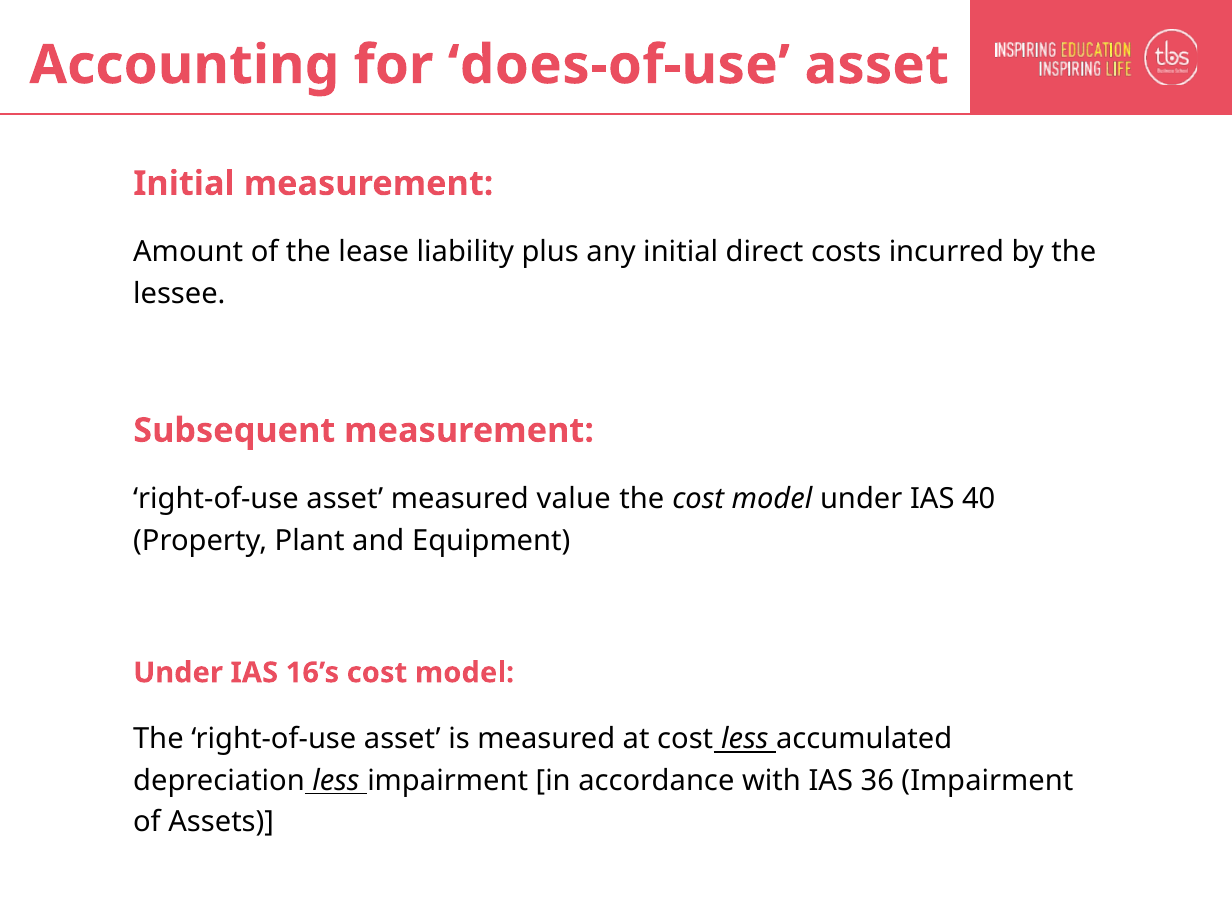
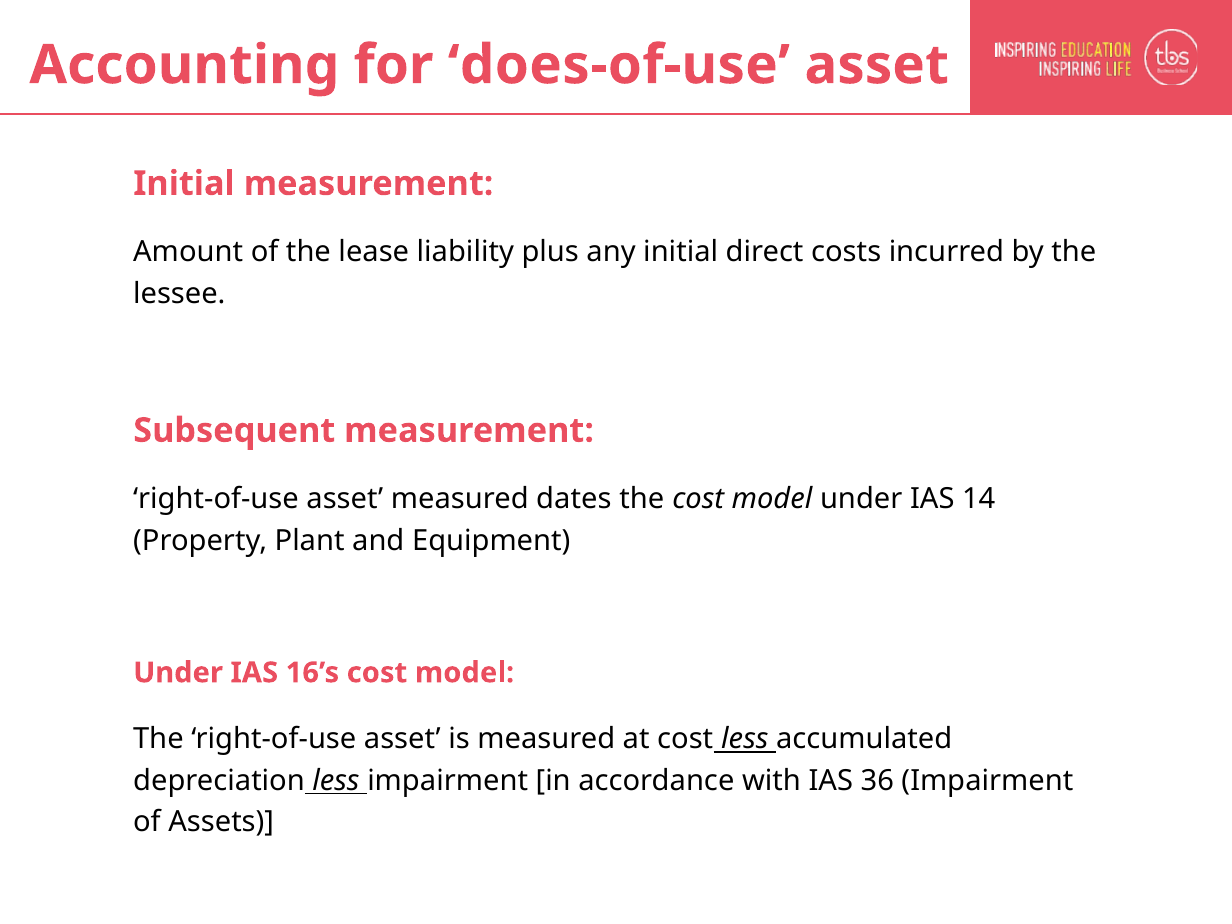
value: value -> dates
40: 40 -> 14
